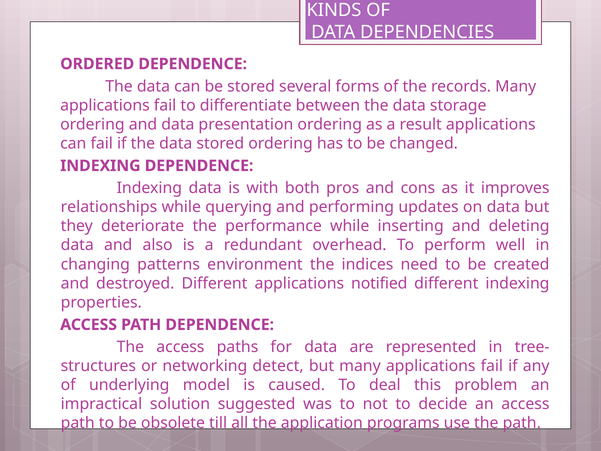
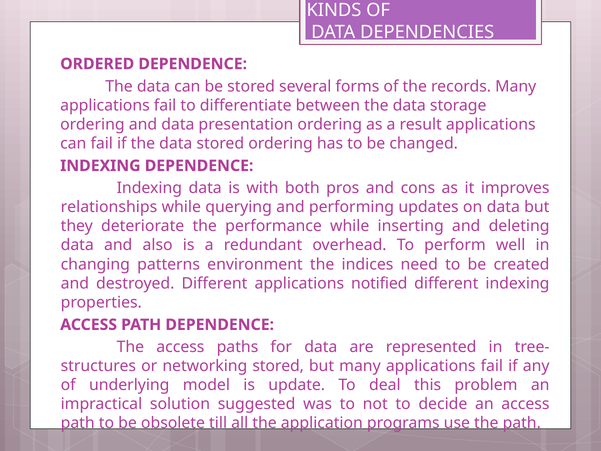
networking detect: detect -> stored
caused: caused -> update
